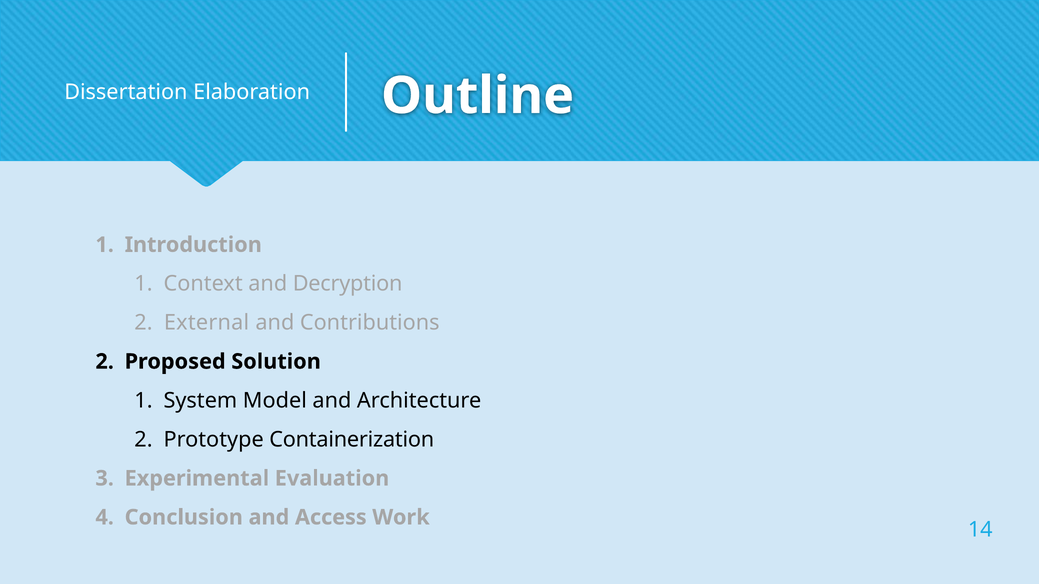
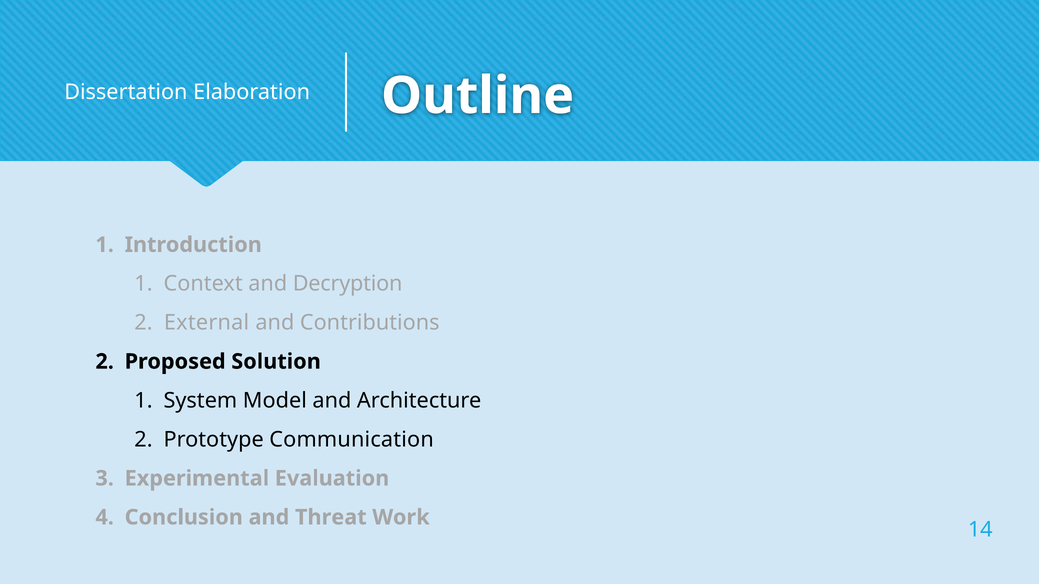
Containerization: Containerization -> Communication
Access: Access -> Threat
